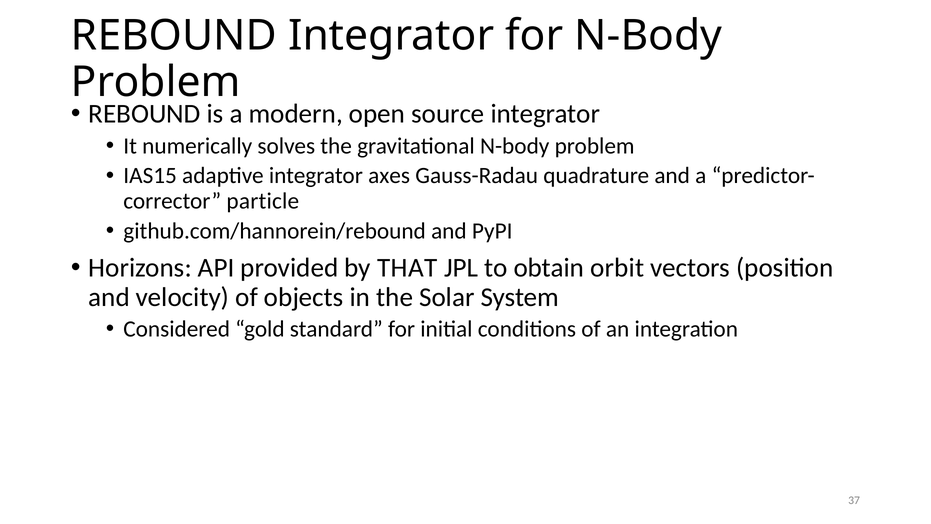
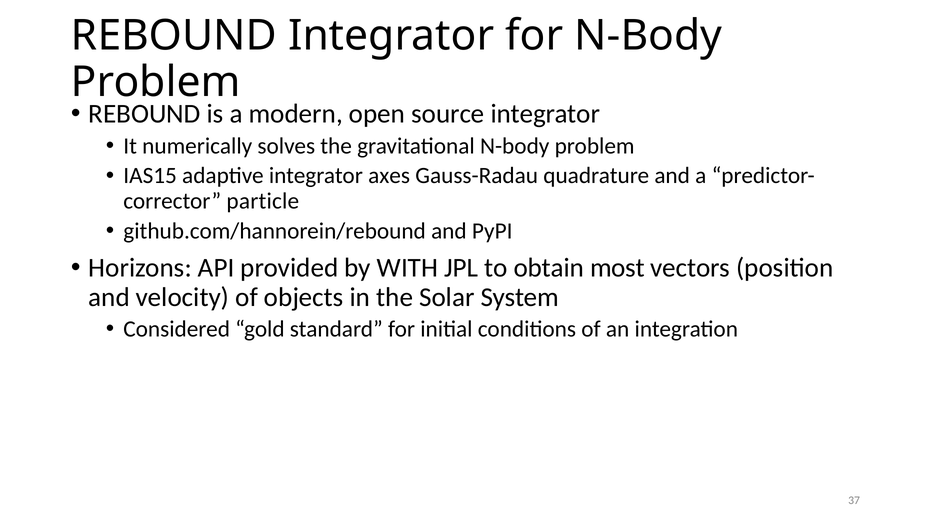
THAT: THAT -> WITH
orbit: orbit -> most
